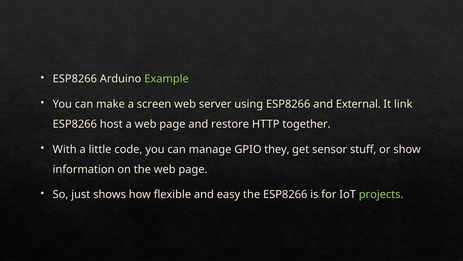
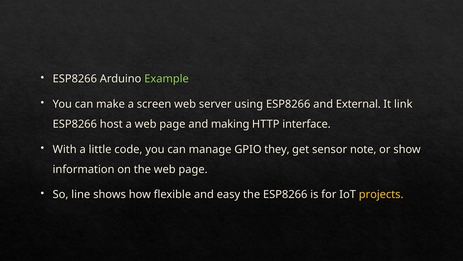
restore: restore -> making
together: together -> interface
stuff: stuff -> note
just: just -> line
projects colour: light green -> yellow
